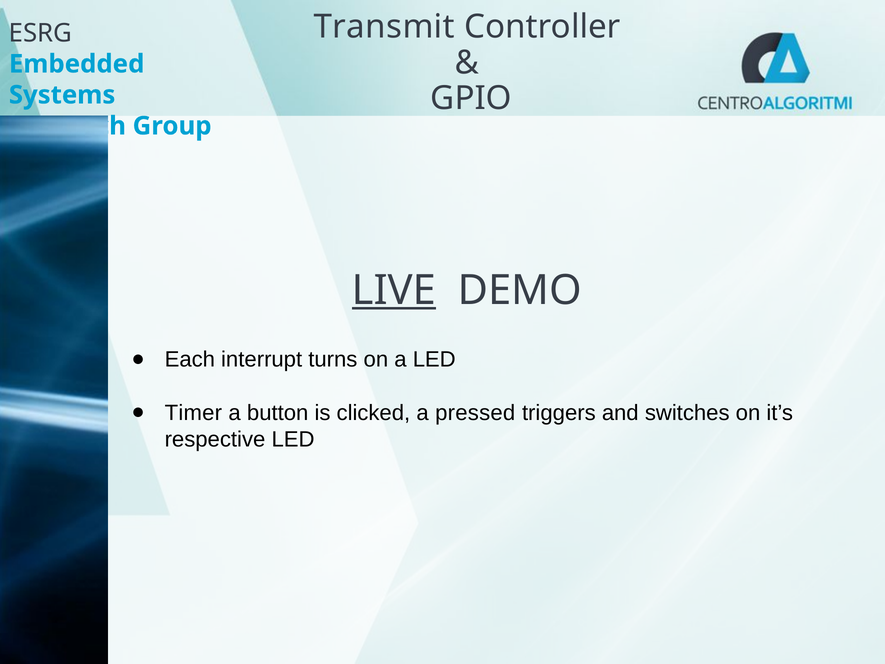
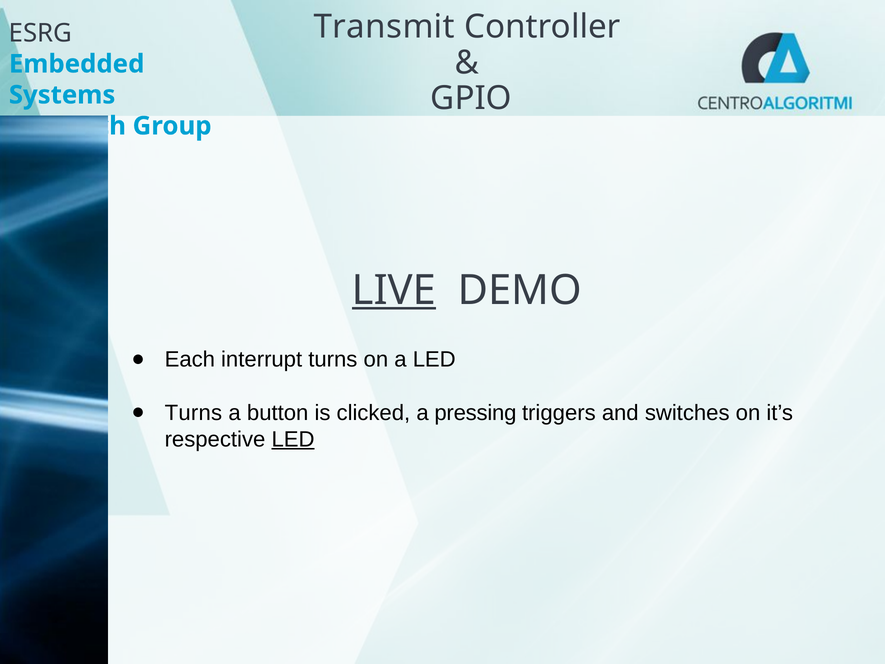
Timer at (193, 413): Timer -> Turns
pressed: pressed -> pressing
LED at (293, 439) underline: none -> present
